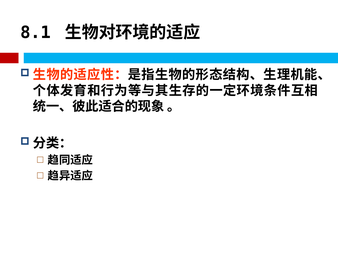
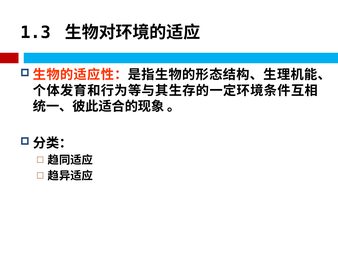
8.1: 8.1 -> 1.3
